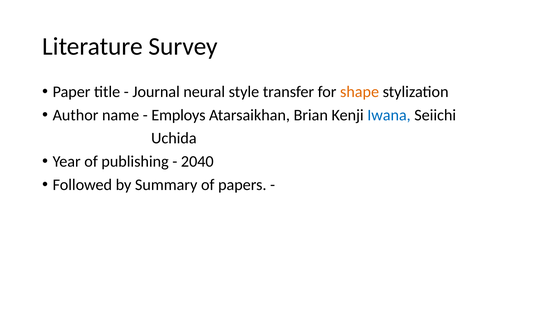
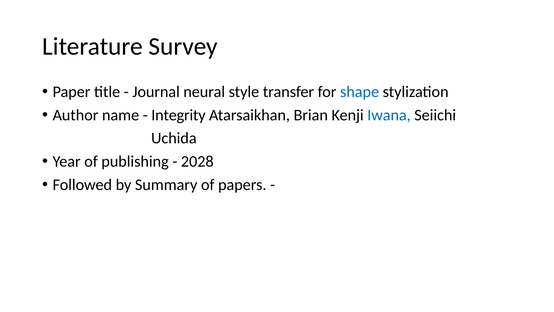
shape colour: orange -> blue
Employs: Employs -> Integrity
2040: 2040 -> 2028
